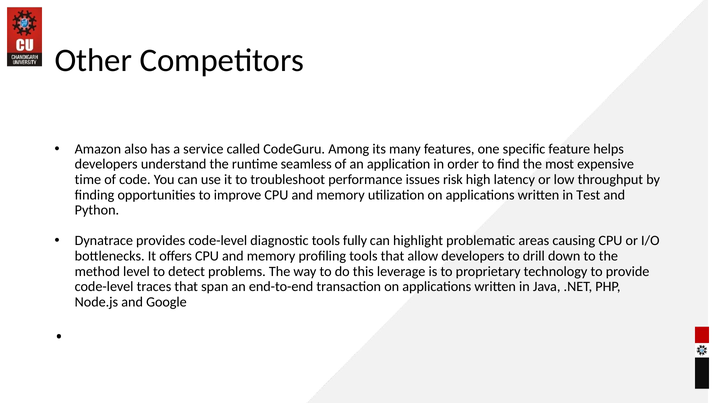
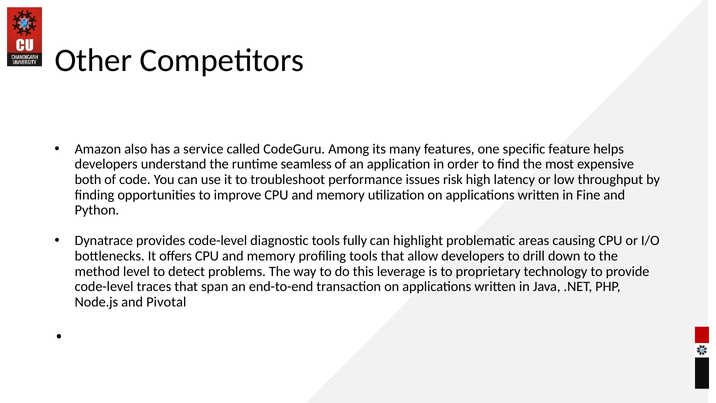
time: time -> both
Test: Test -> Fine
Google: Google -> Pivotal
